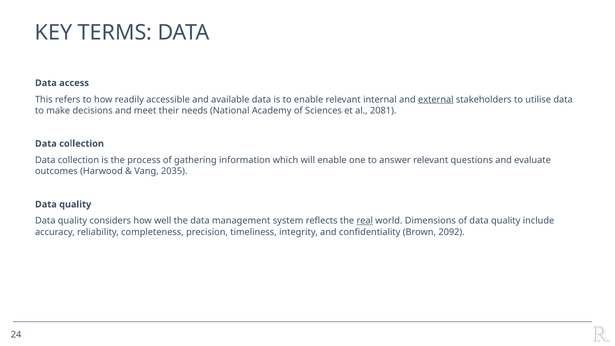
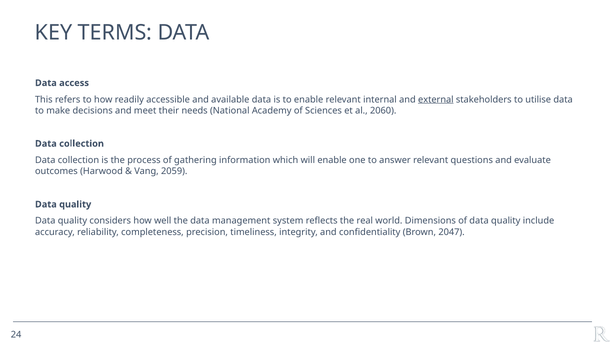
2081: 2081 -> 2060
2035: 2035 -> 2059
real underline: present -> none
2092: 2092 -> 2047
